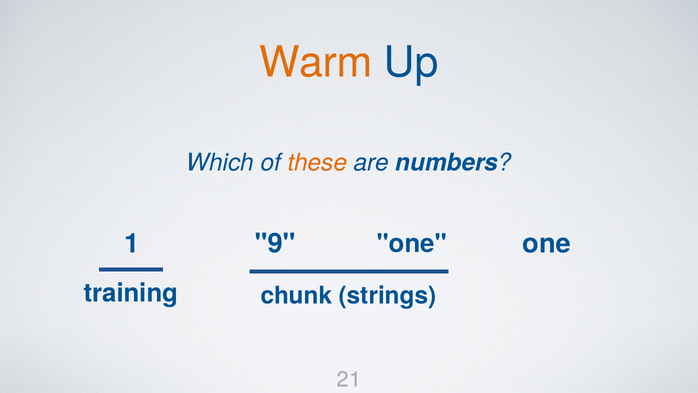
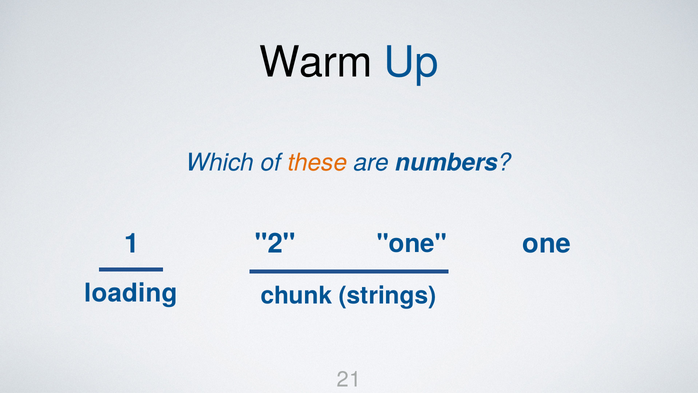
Warm colour: orange -> black
9: 9 -> 2
training: training -> loading
